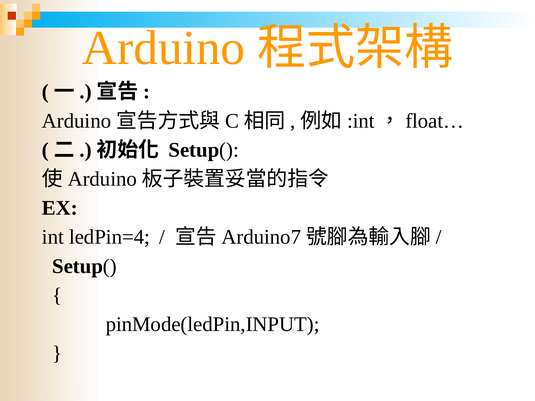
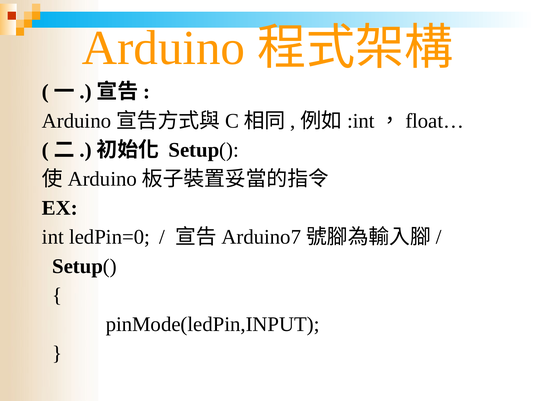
ledPin=4: ledPin=4 -> ledPin=0
